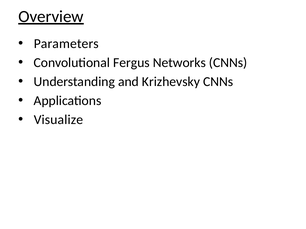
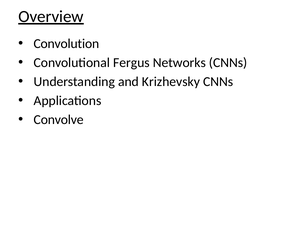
Parameters: Parameters -> Convolution
Visualize: Visualize -> Convolve
